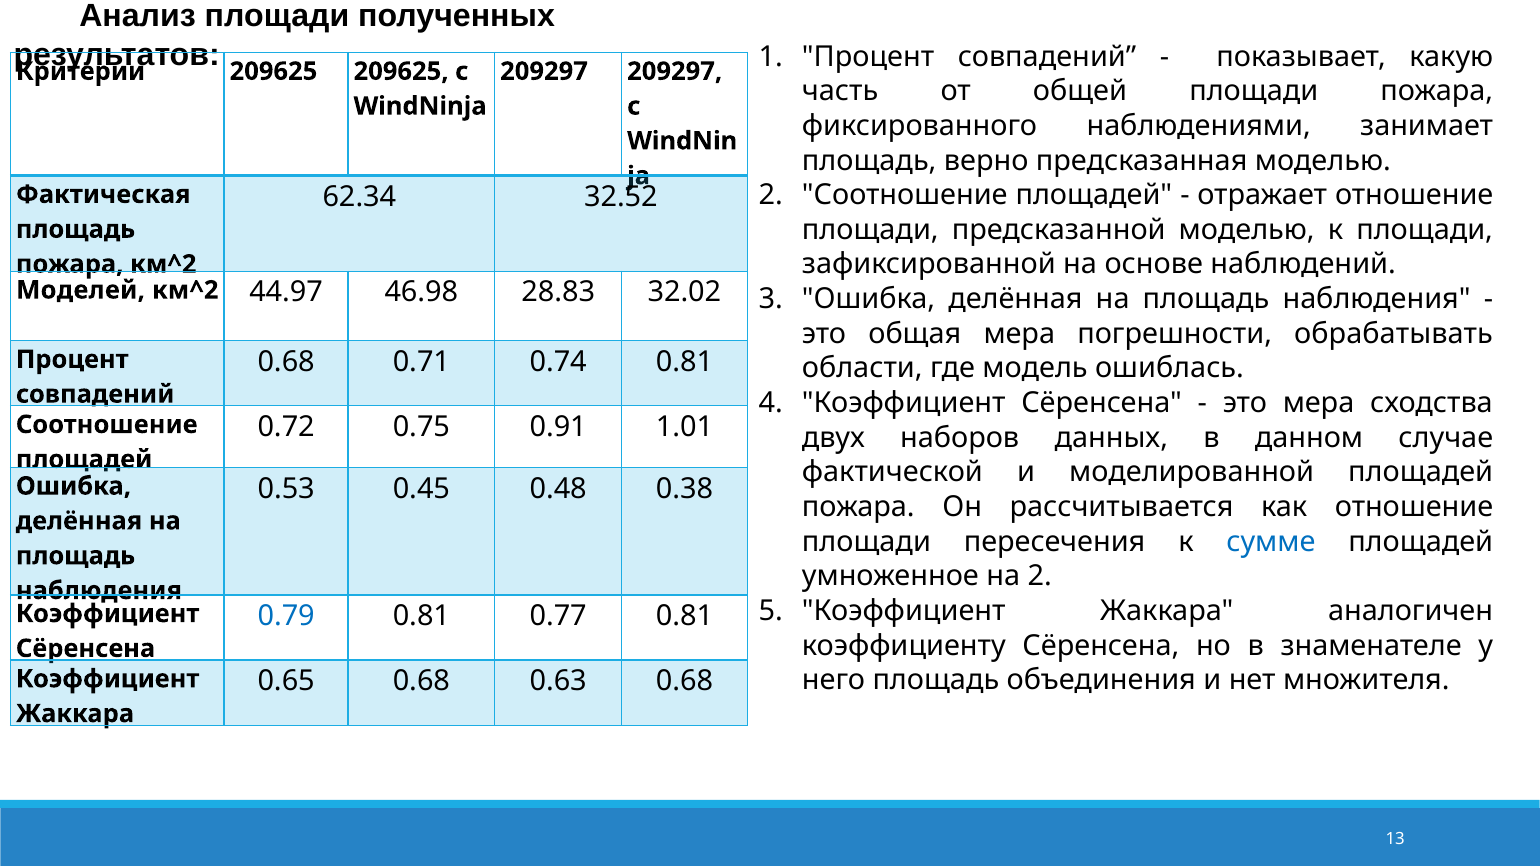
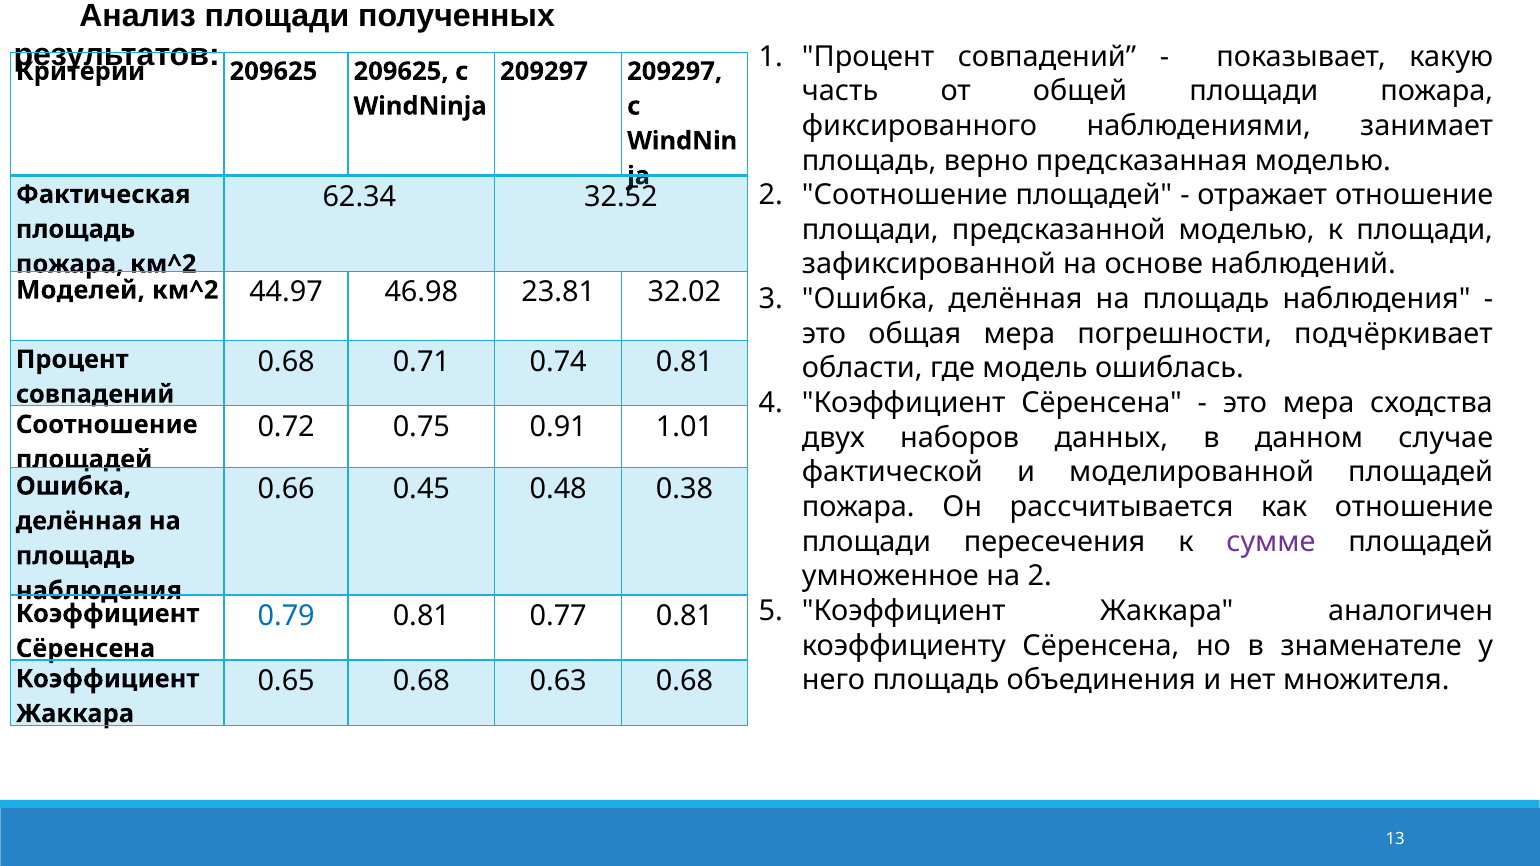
28.83: 28.83 -> 23.81
обрабатывать: обрабатывать -> подчёркивает
0.53: 0.53 -> 0.66
сумме colour: blue -> purple
